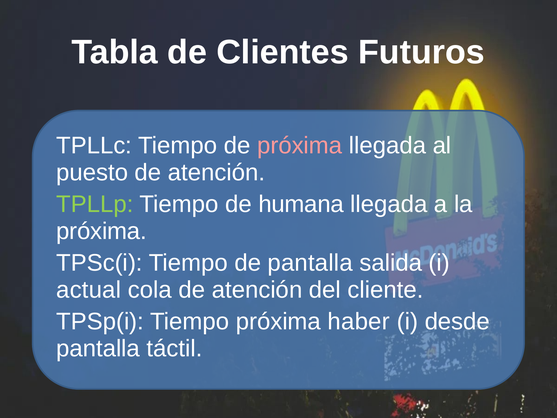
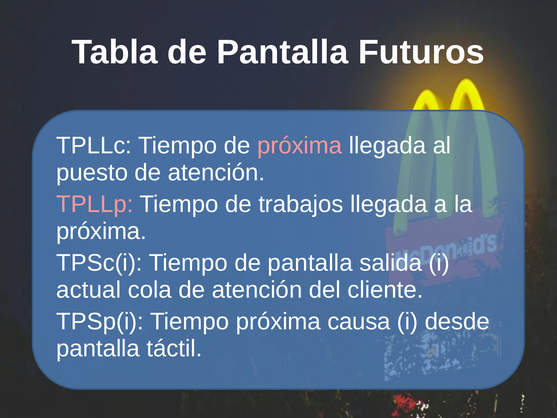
Tabla de Clientes: Clientes -> Pantalla
TPLLp colour: light green -> pink
humana: humana -> trabajos
haber: haber -> causa
